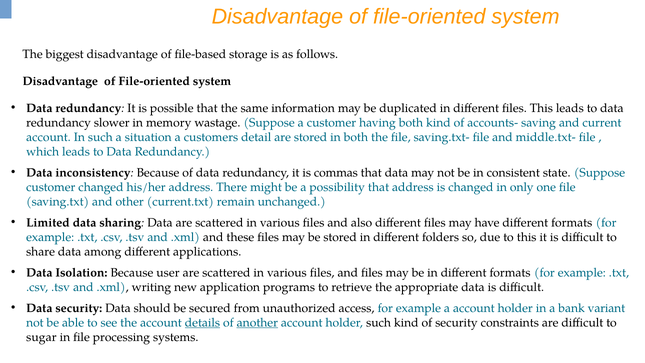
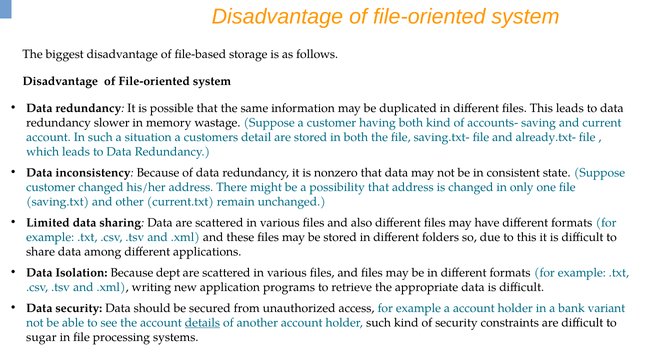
middle.txt-: middle.txt- -> already.txt-
commas: commas -> nonzero
user: user -> dept
another underline: present -> none
